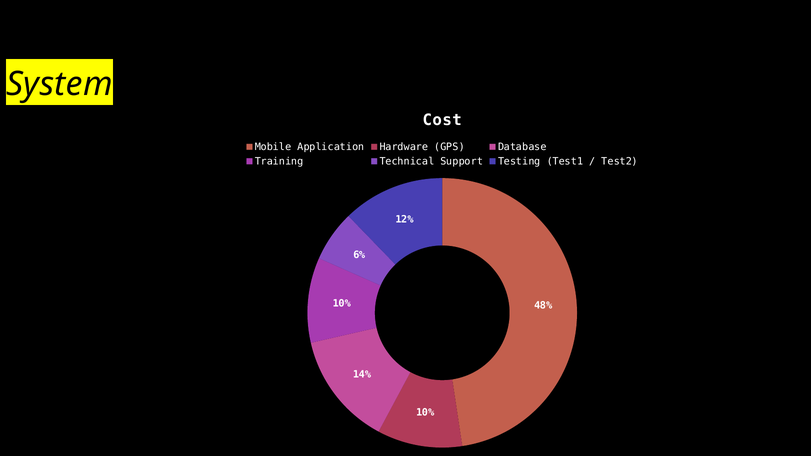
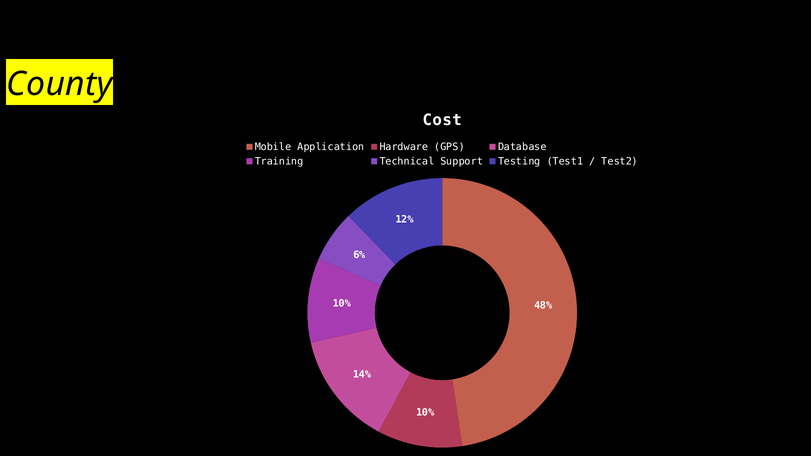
System: System -> County
